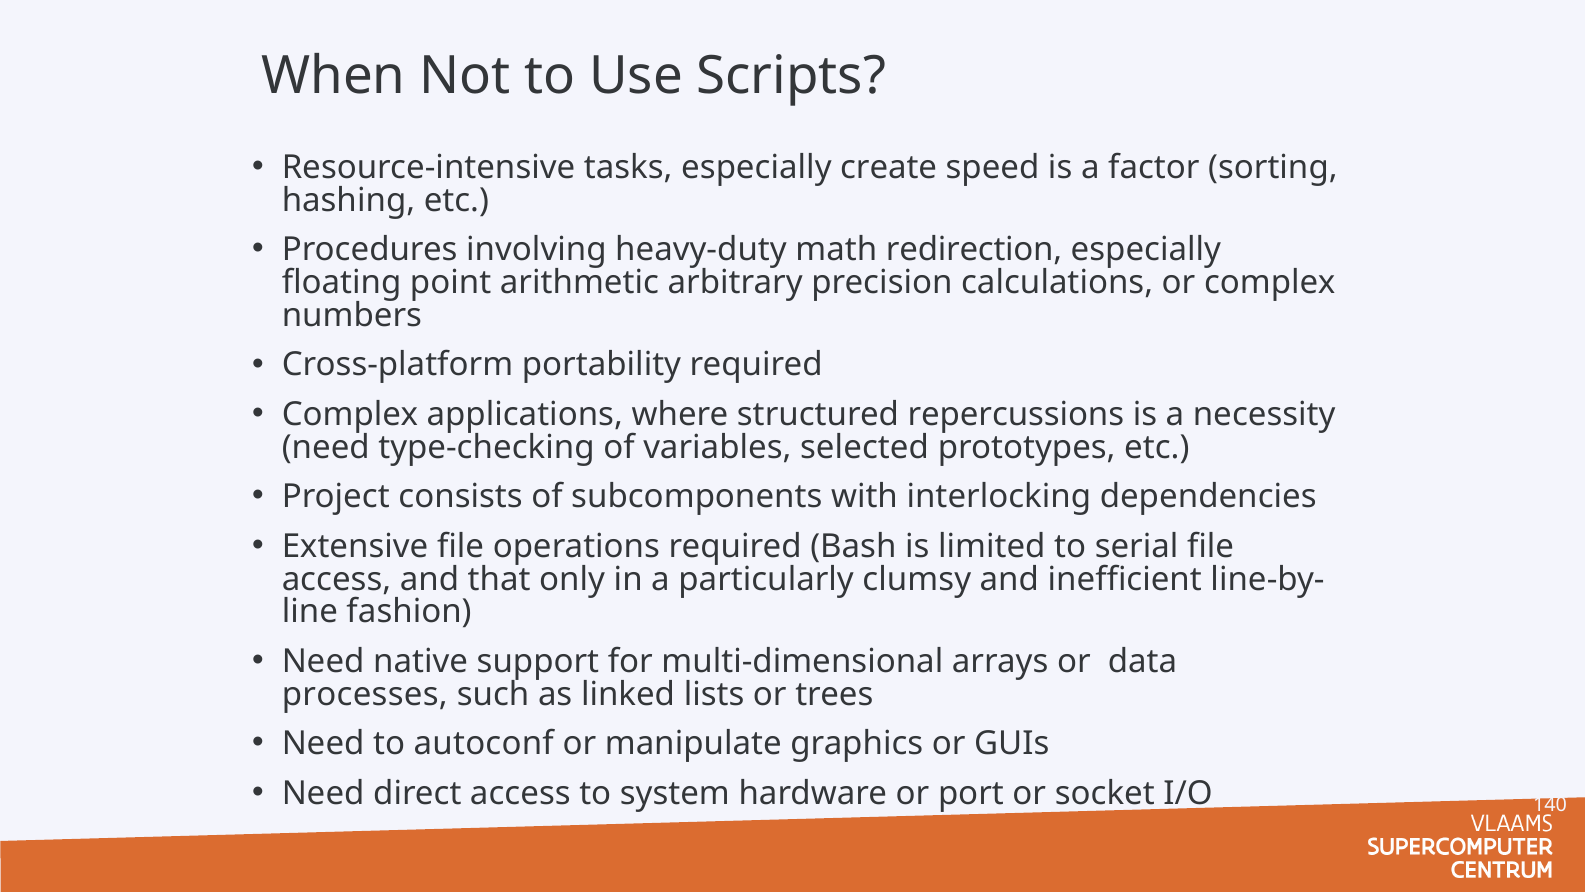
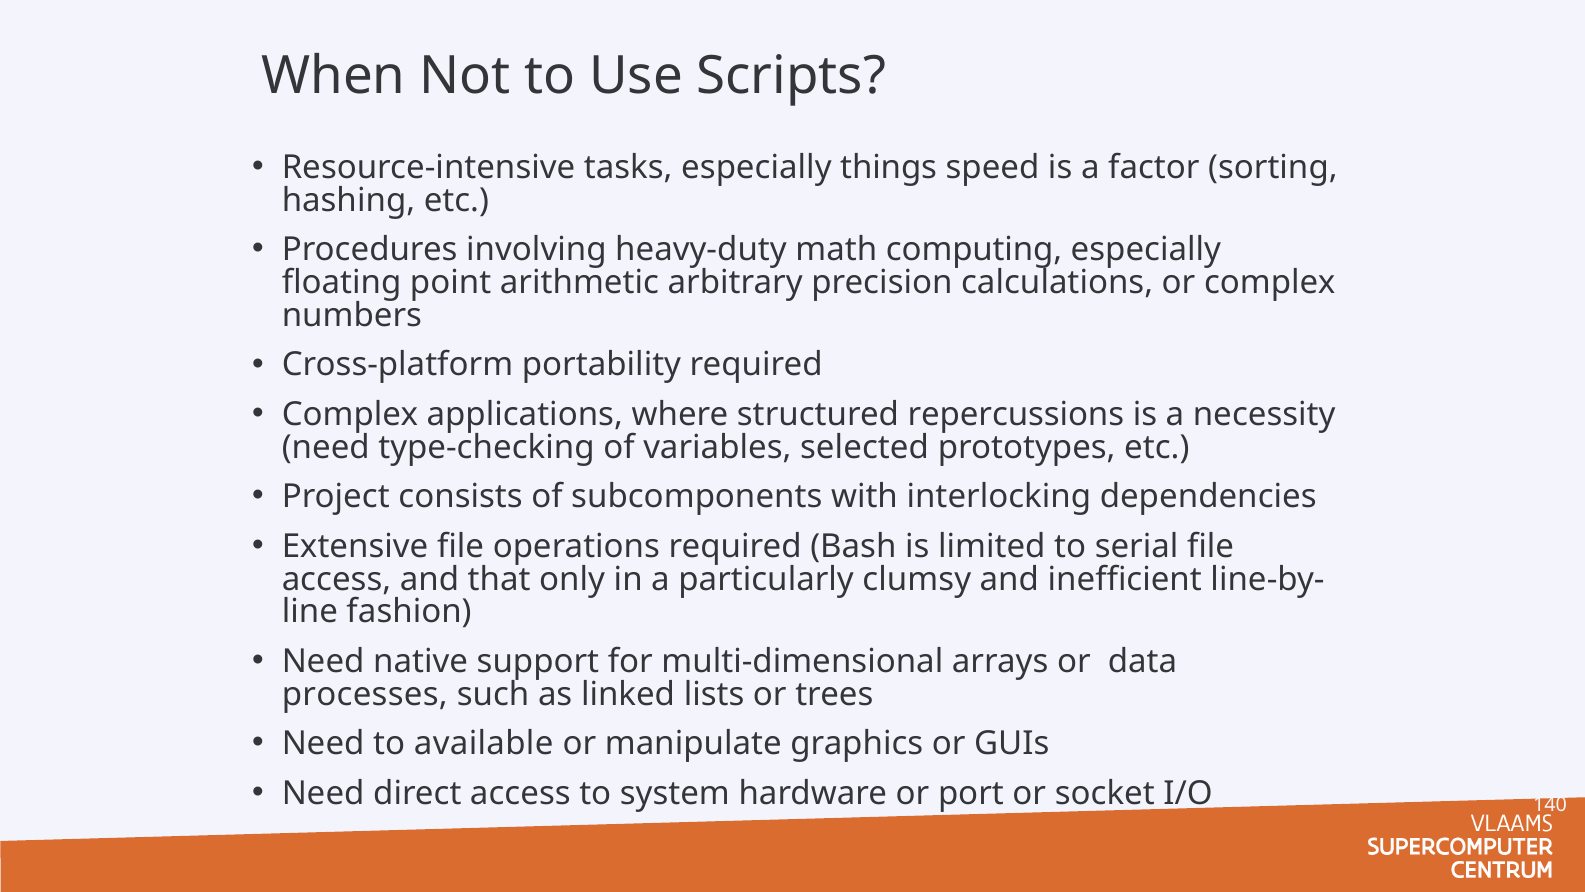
create: create -> things
redirection: redirection -> computing
autoconf: autoconf -> available
